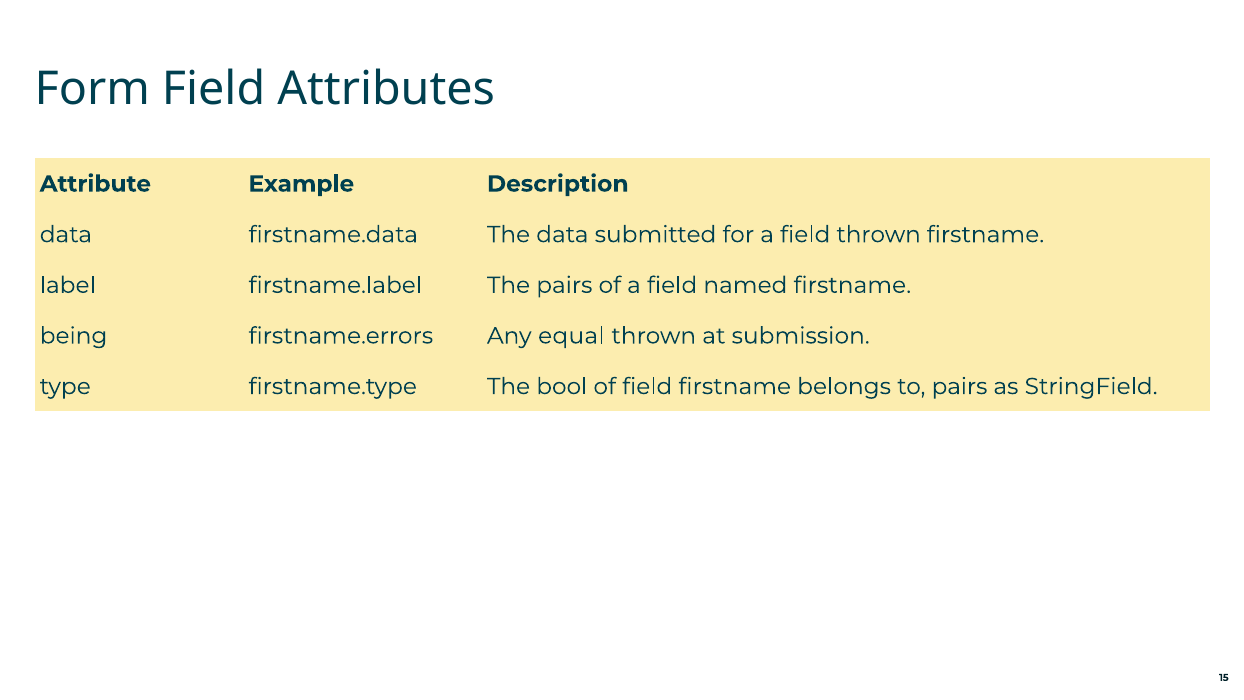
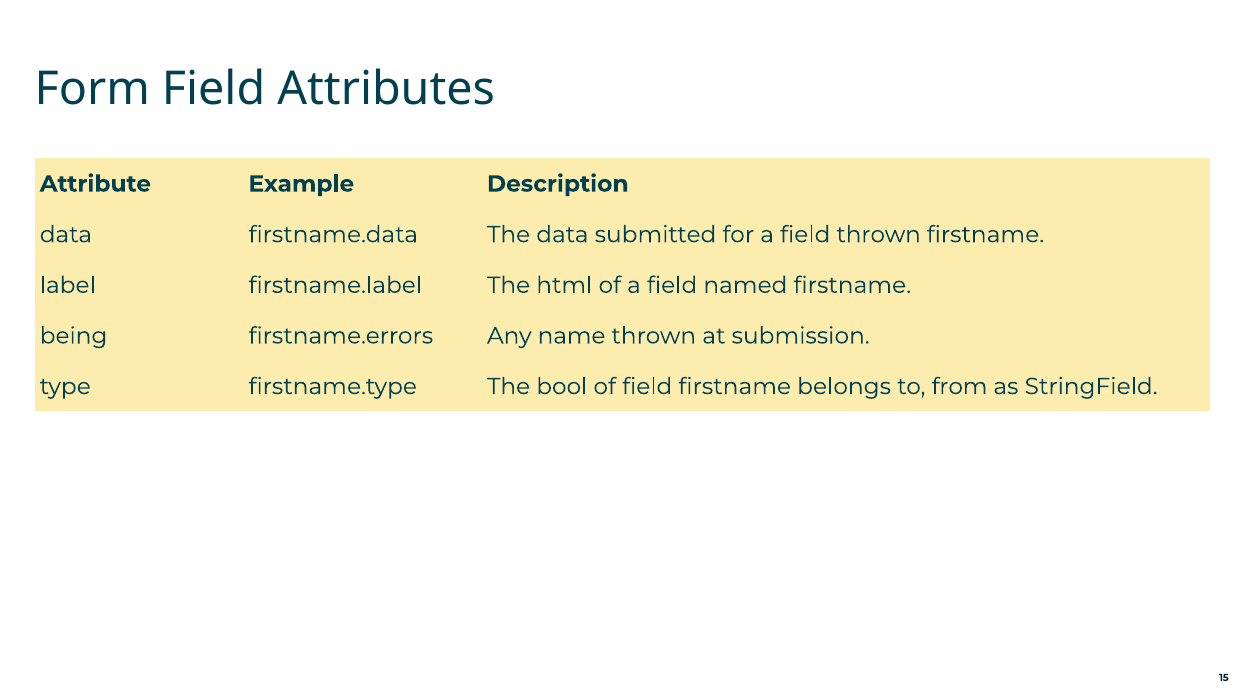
The pairs: pairs -> html
equal: equal -> name
to pairs: pairs -> from
